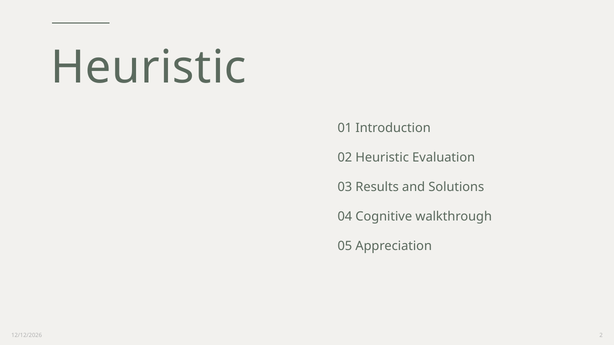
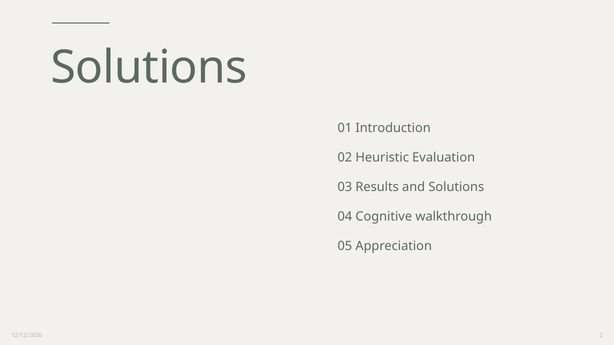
Heuristic at (149, 68): Heuristic -> Solutions
